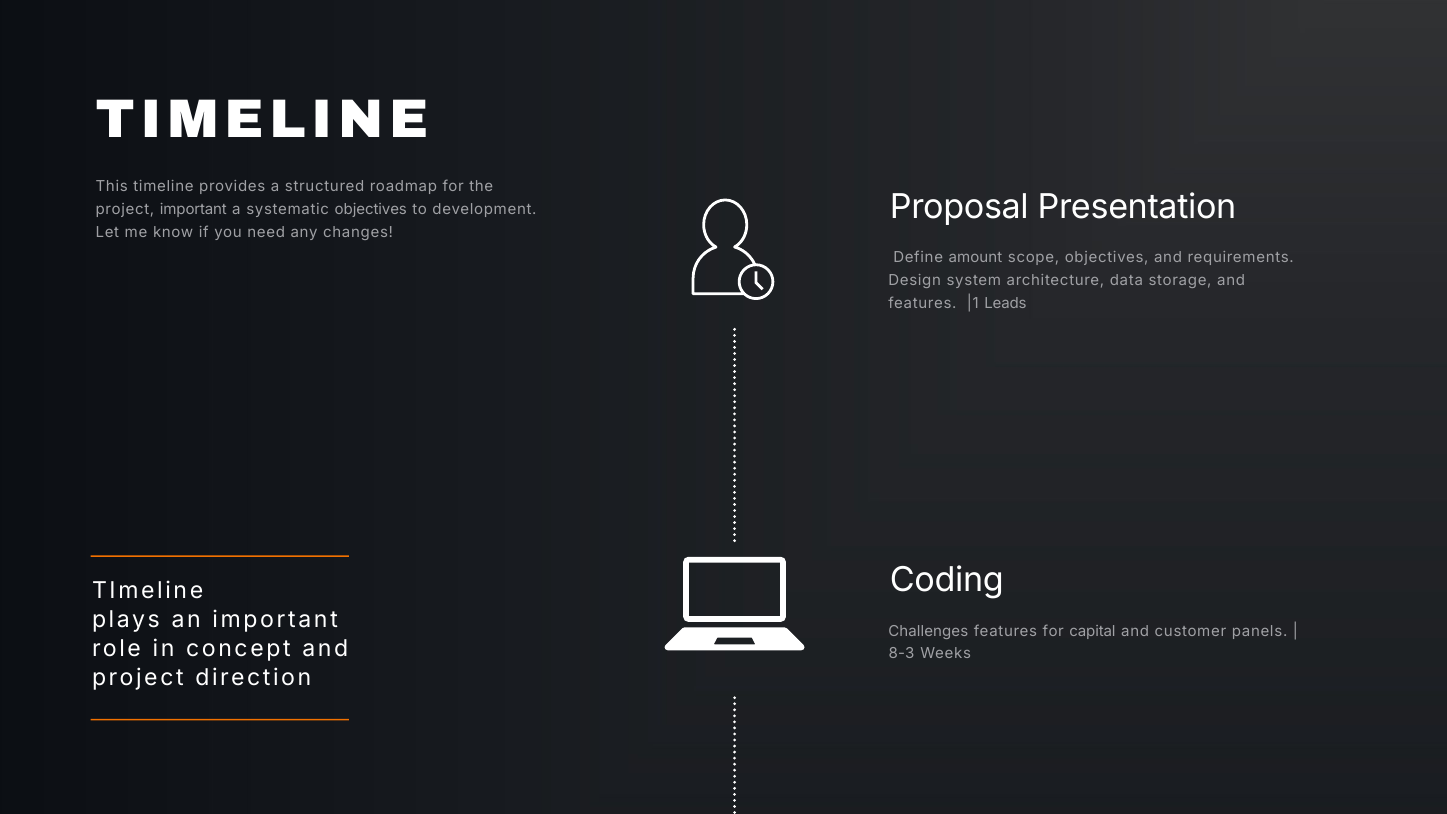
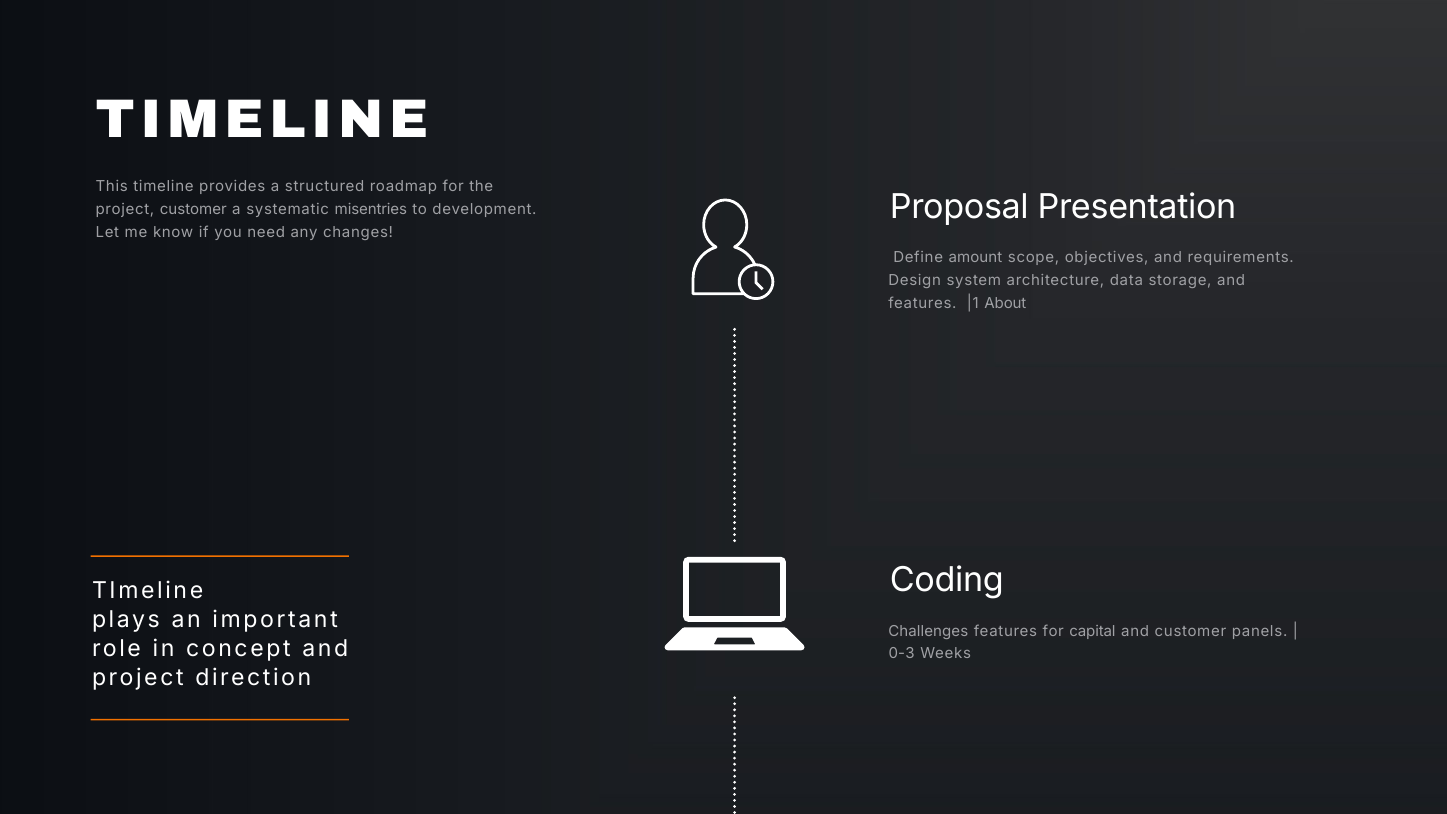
project important: important -> customer
systematic objectives: objectives -> misentries
Leads: Leads -> About
8-3: 8-3 -> 0-3
